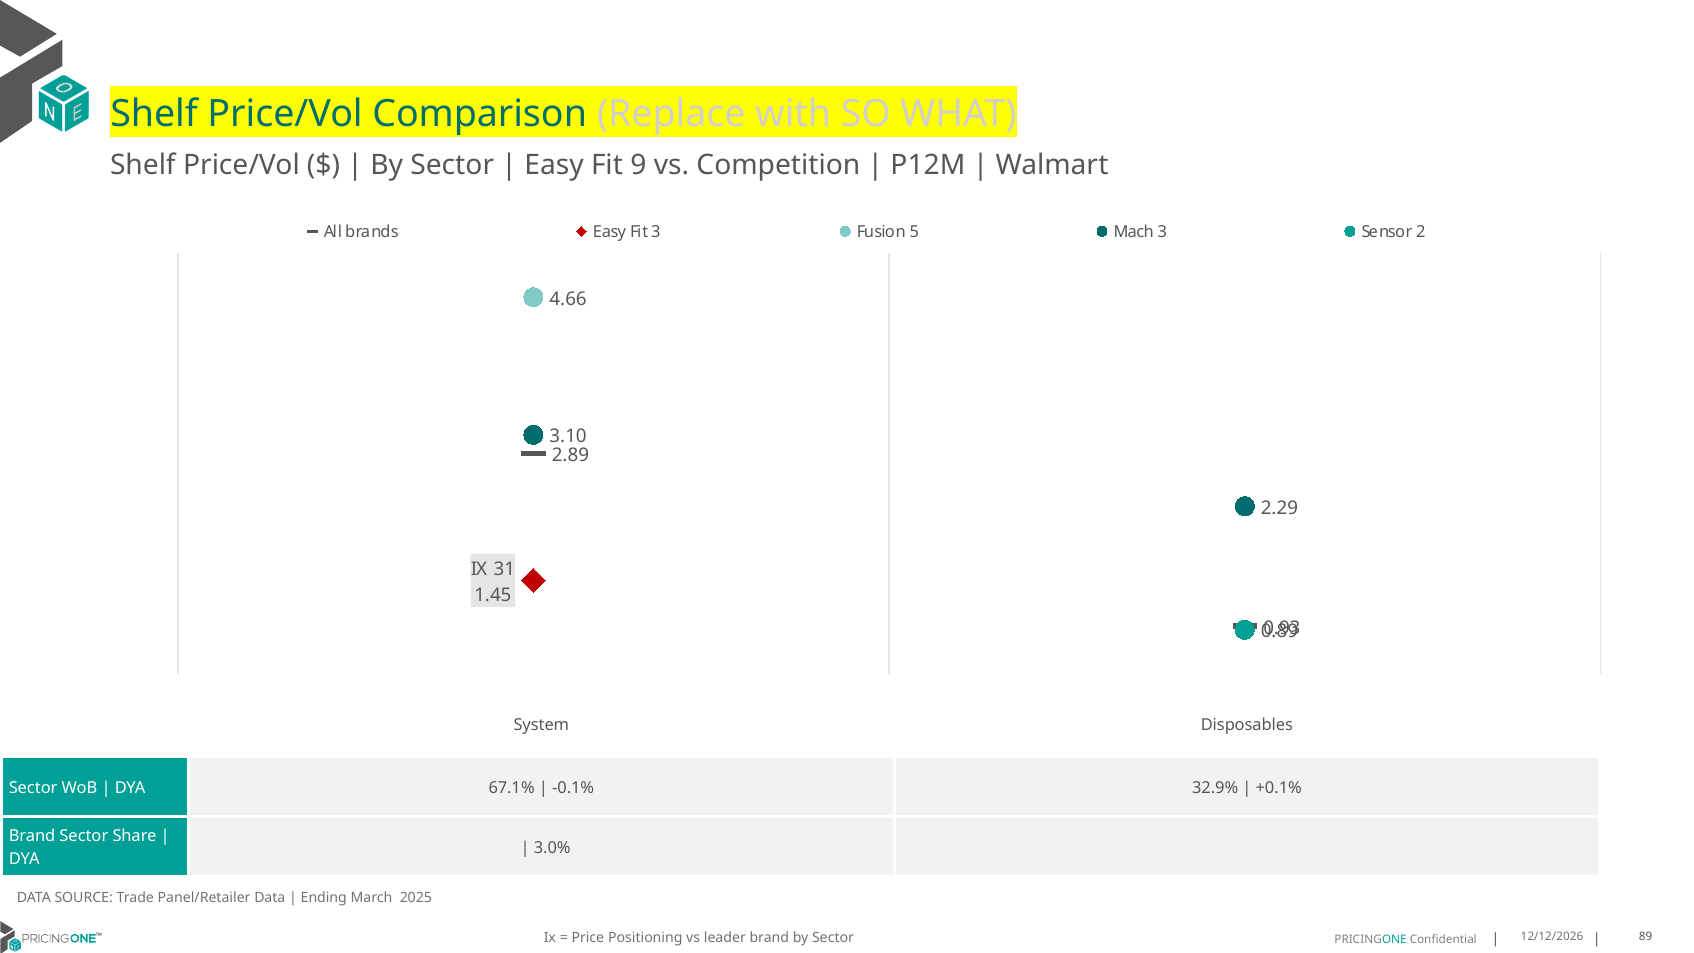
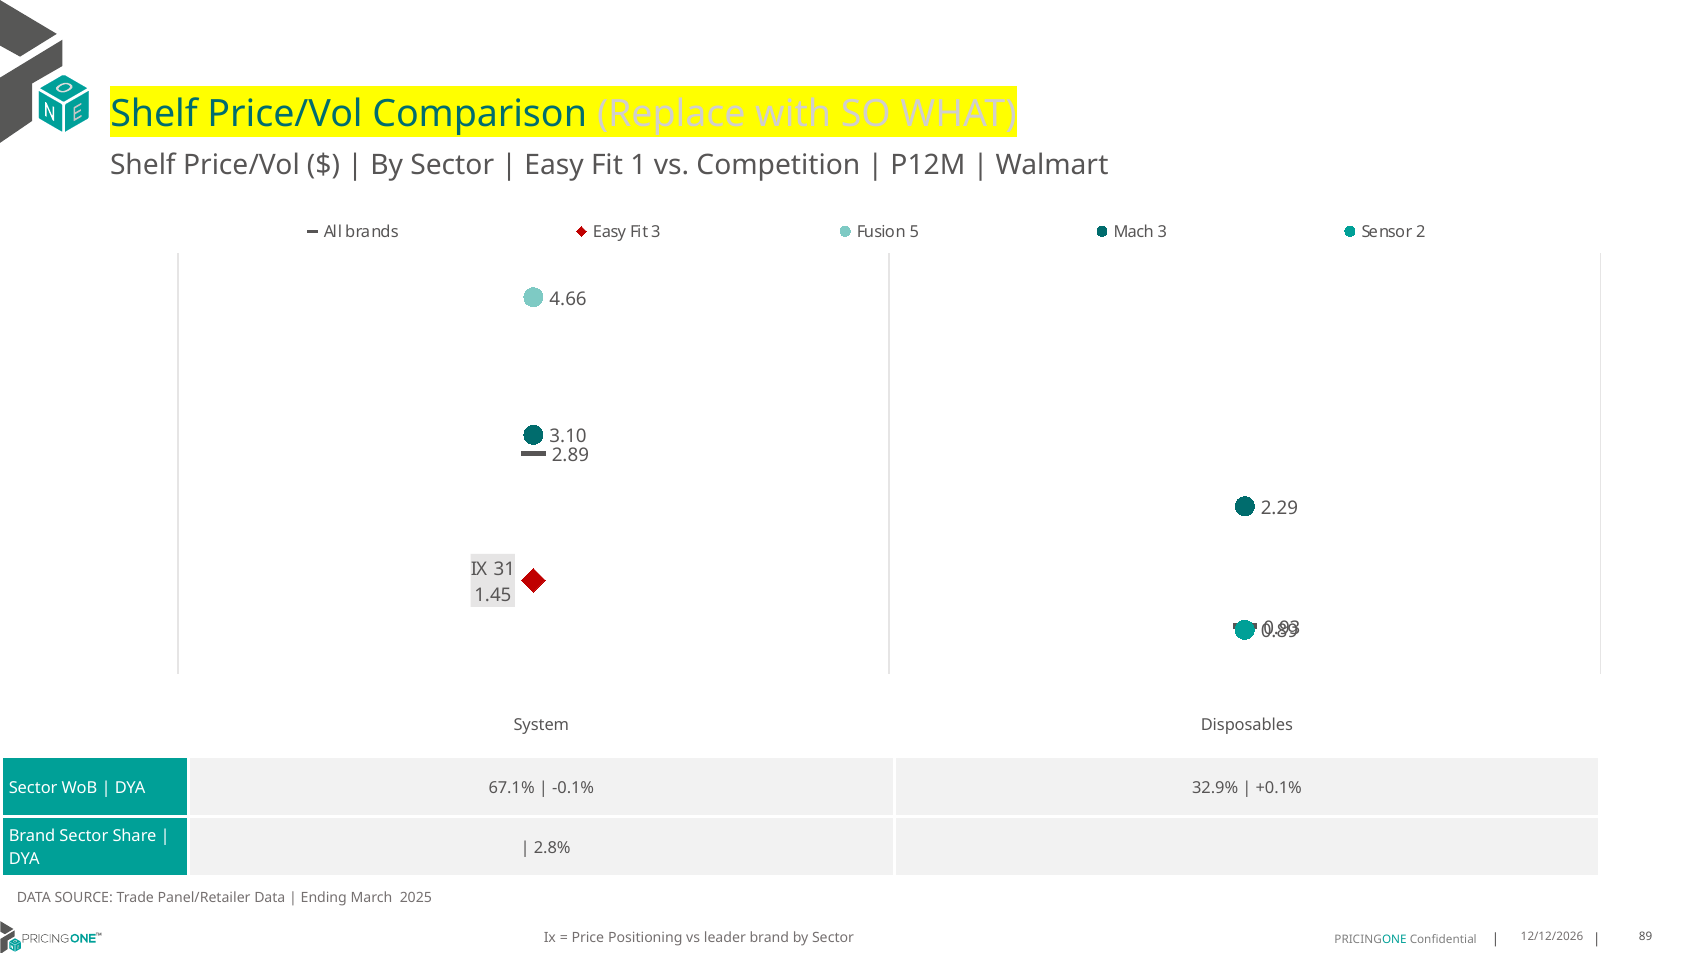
9: 9 -> 1
3.0%: 3.0% -> 2.8%
